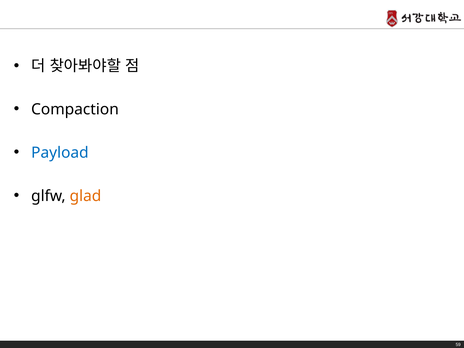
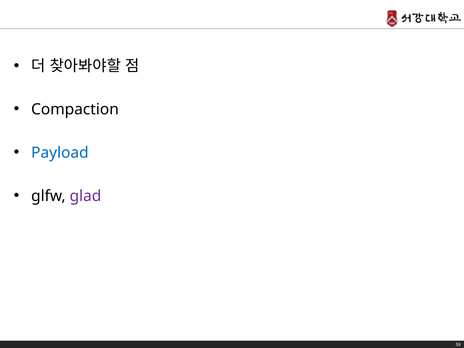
glad colour: orange -> purple
